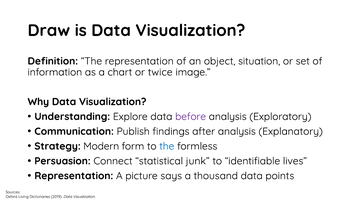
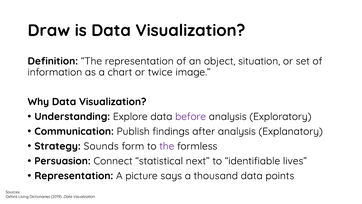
Modern: Modern -> Sounds
the at (167, 146) colour: blue -> purple
junk: junk -> next
